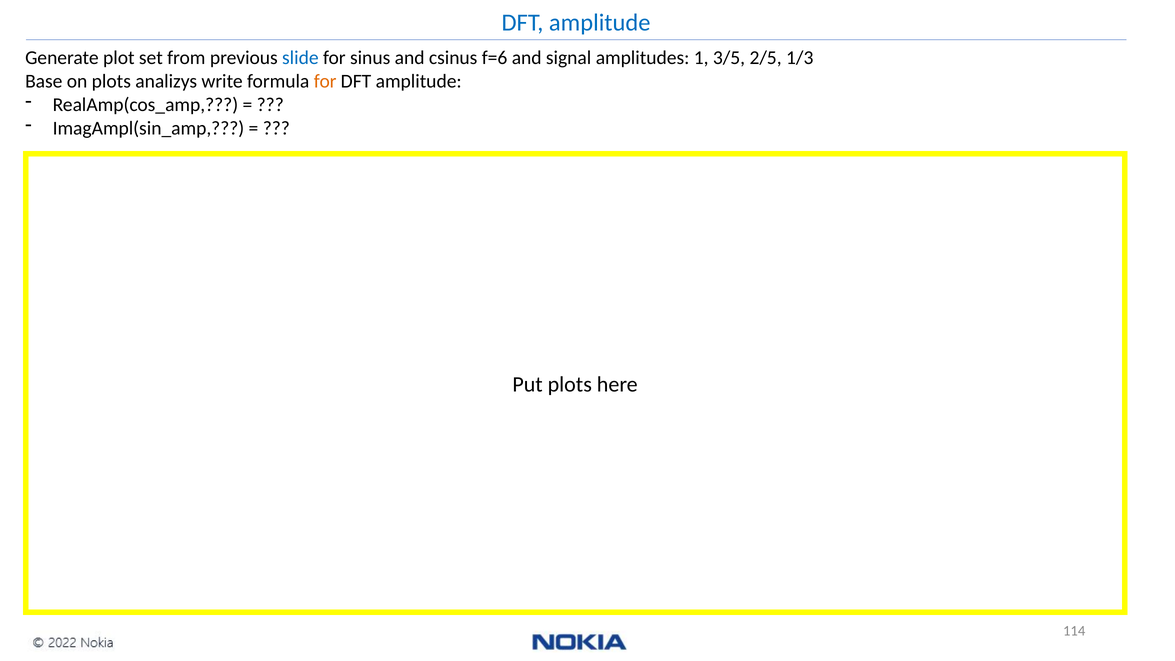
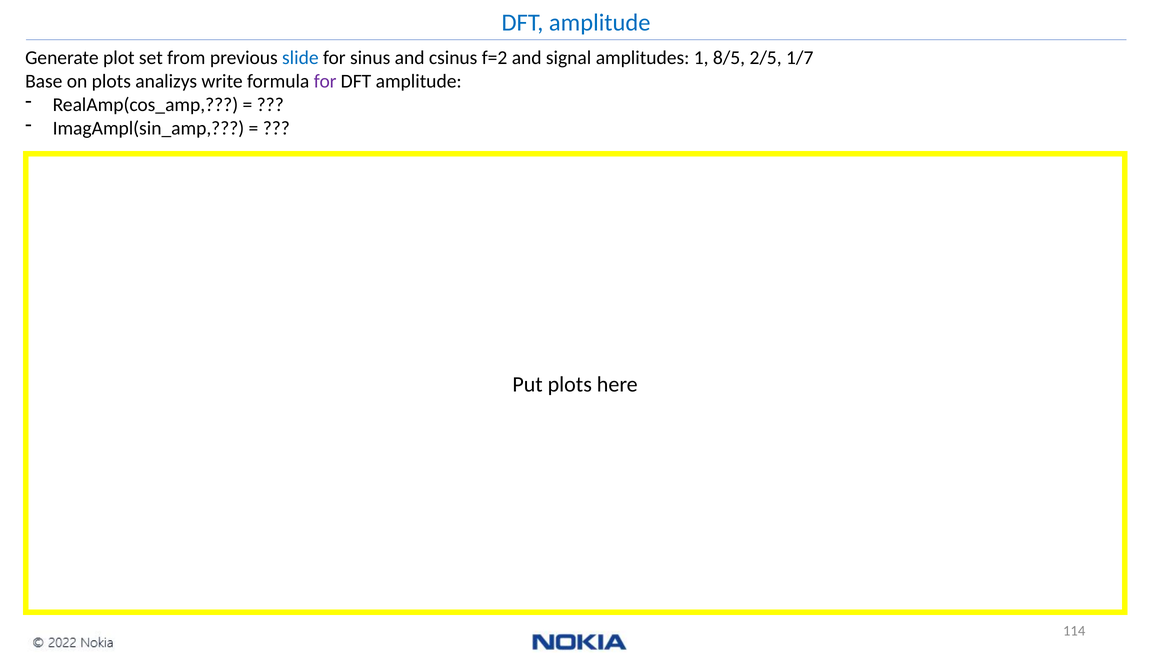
f=6: f=6 -> f=2
3/5: 3/5 -> 8/5
1/3: 1/3 -> 1/7
for at (325, 81) colour: orange -> purple
